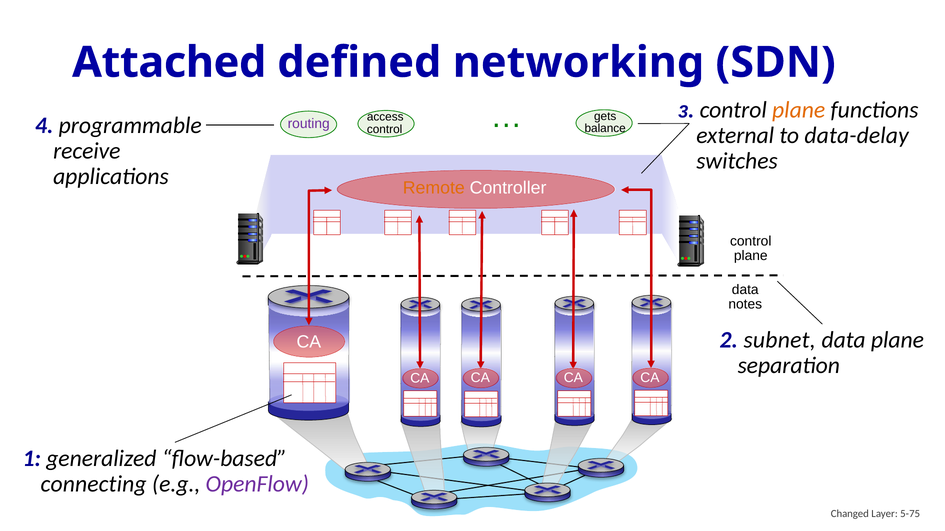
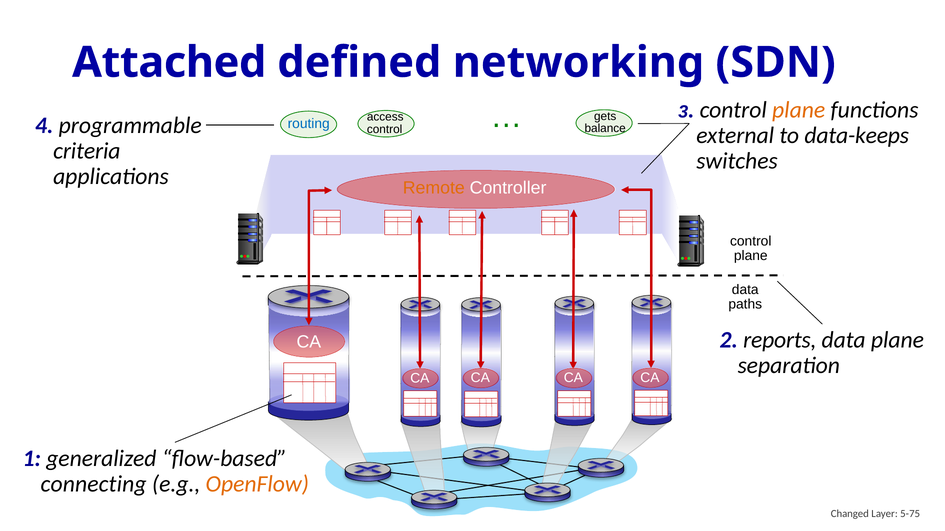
routing colour: purple -> blue
data-delay: data-delay -> data-keeps
receive: receive -> criteria
notes: notes -> paths
subnet: subnet -> reports
OpenFlow colour: purple -> orange
